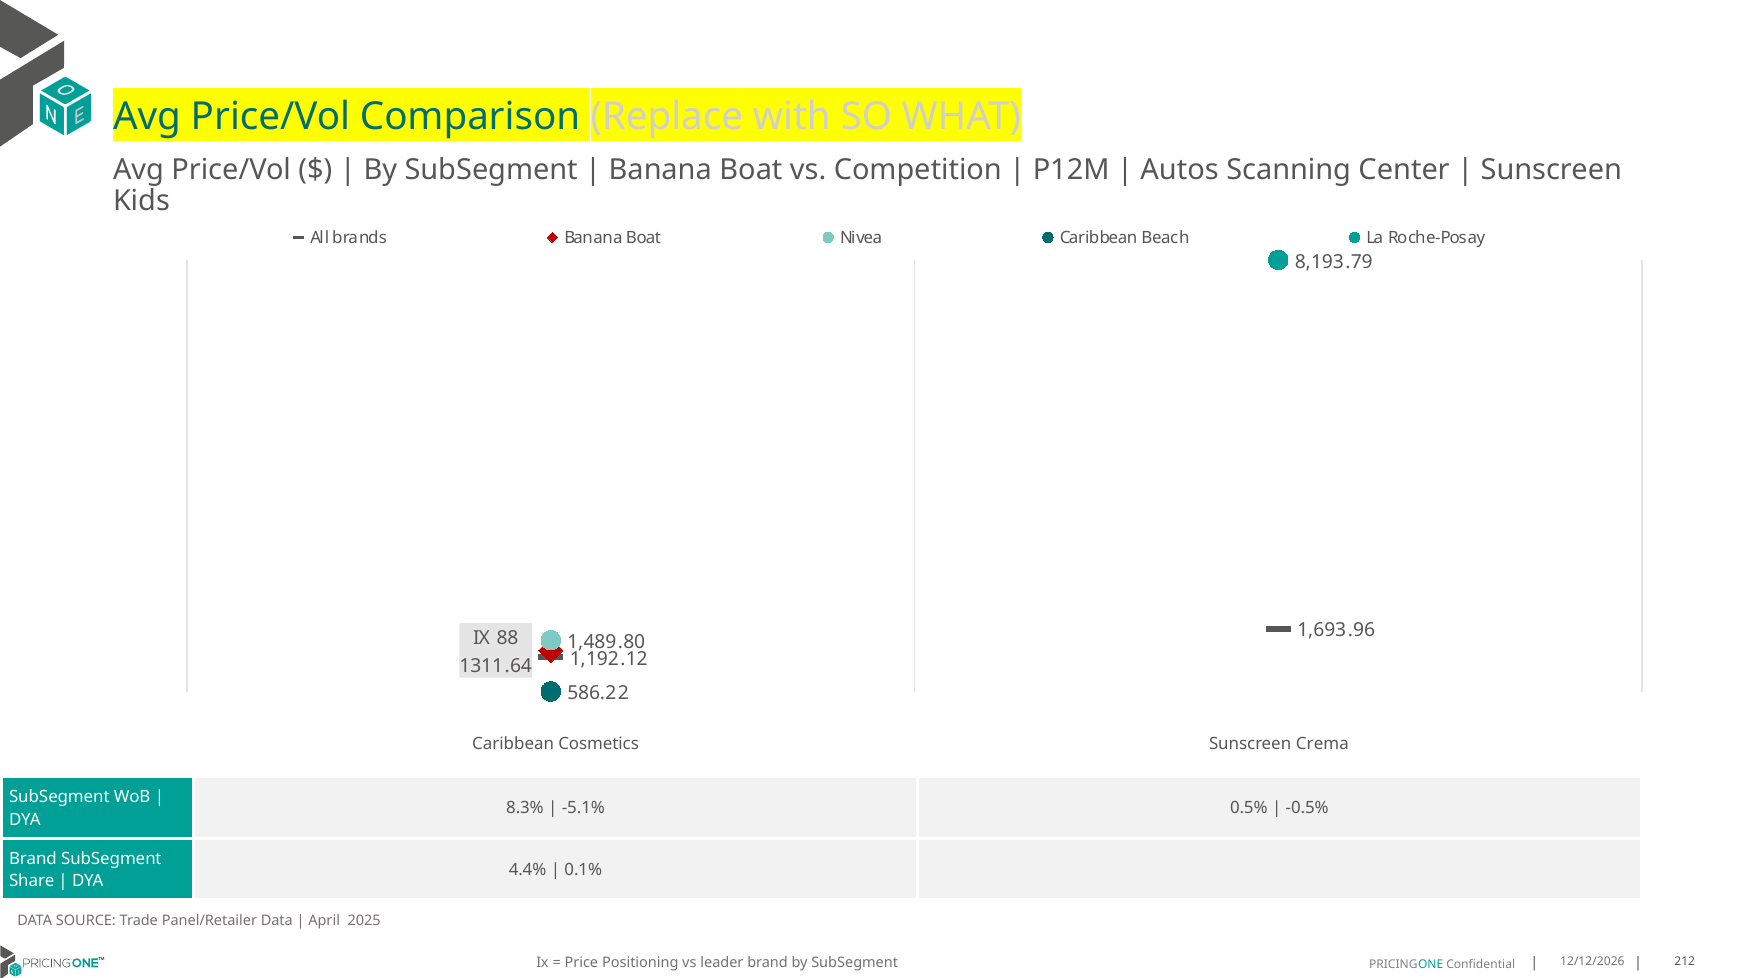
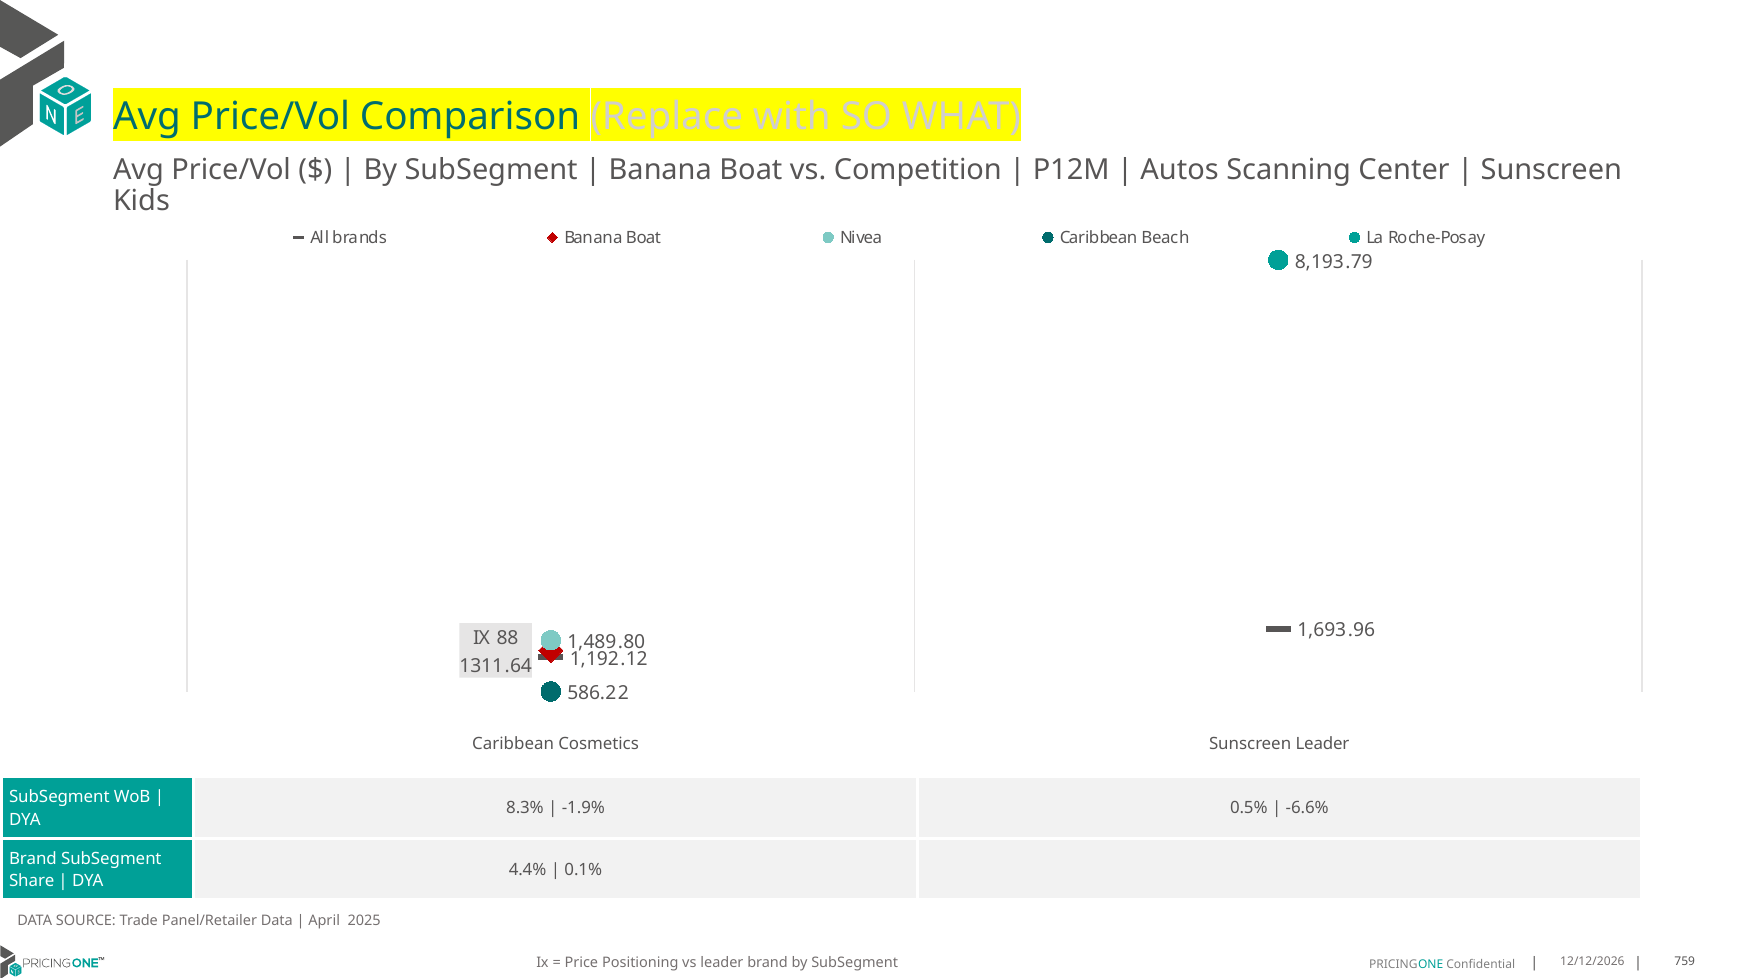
Sunscreen Crema: Crema -> Leader
-5.1%: -5.1% -> -1.9%
-0.5%: -0.5% -> -6.6%
212: 212 -> 759
